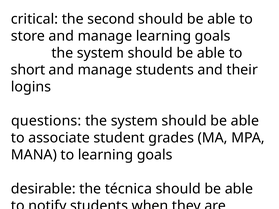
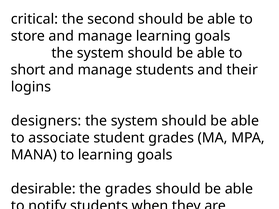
questions: questions -> designers
the técnica: técnica -> grades
